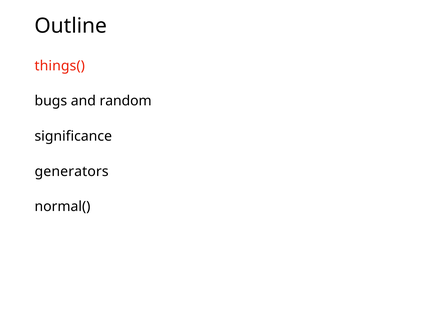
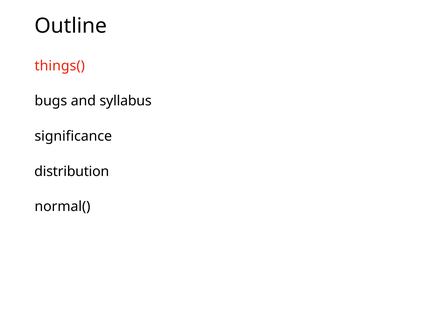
random: random -> syllabus
generators: generators -> distribution
